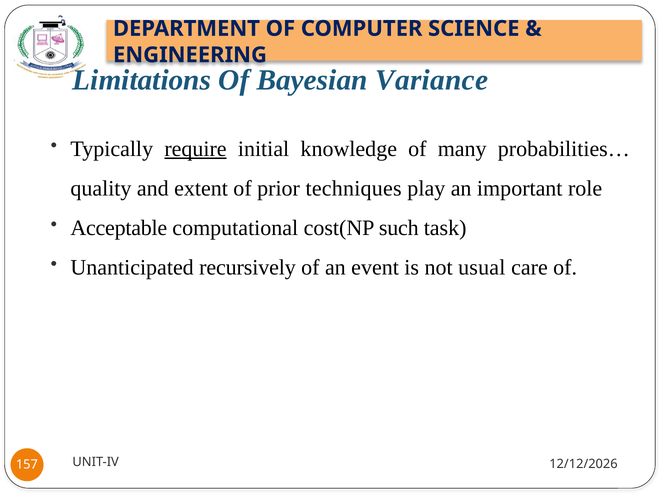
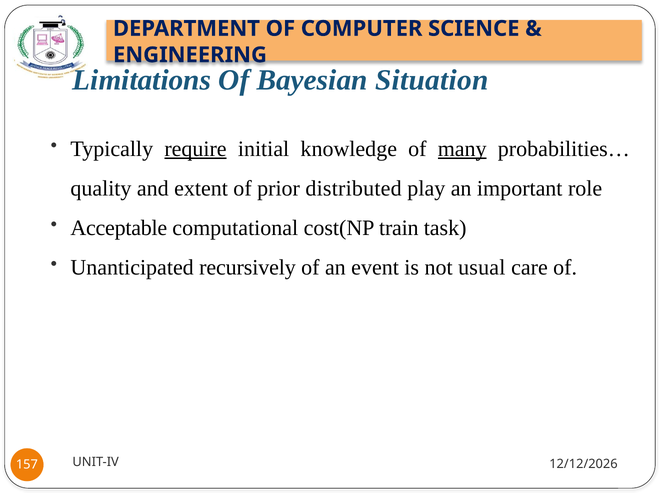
Variance: Variance -> Situation
many underline: none -> present
techniques: techniques -> distributed
such: such -> train
